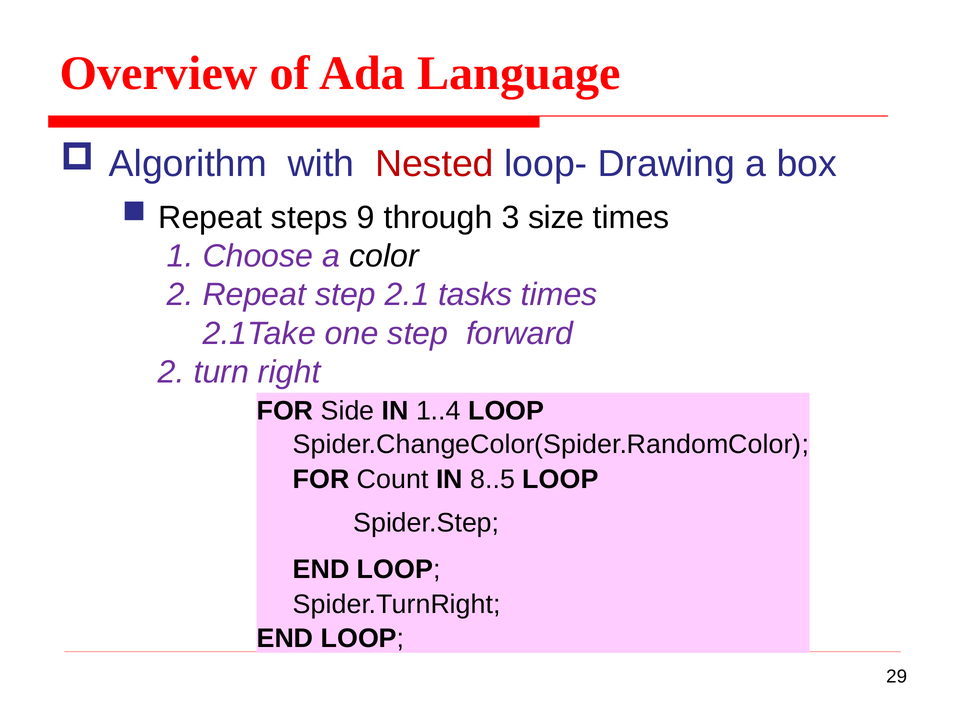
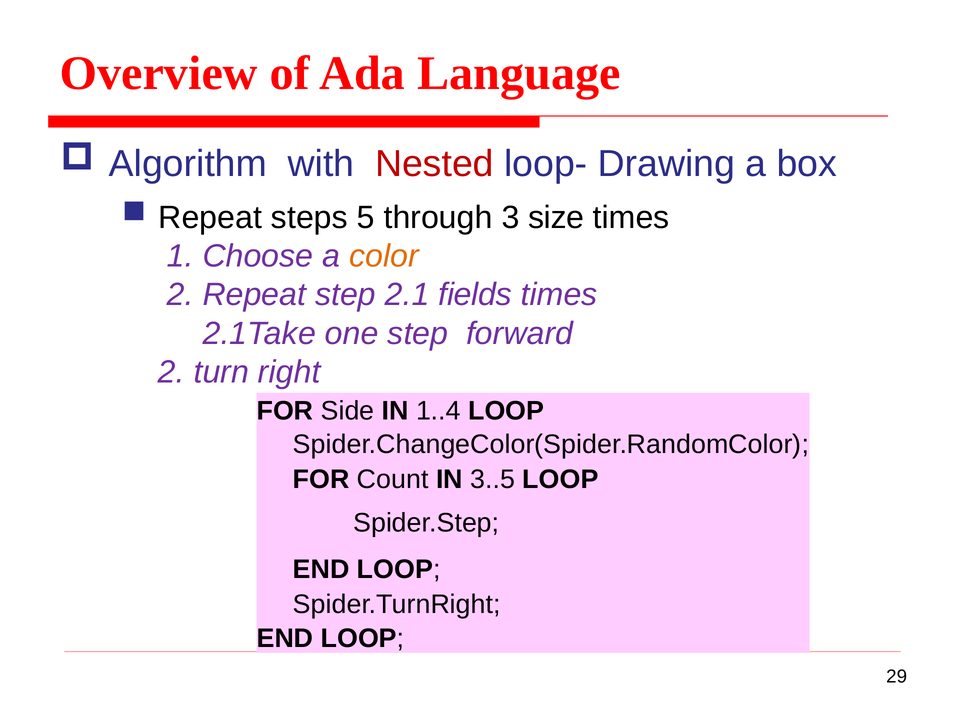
9: 9 -> 5
color colour: black -> orange
tasks: tasks -> fields
8..5: 8..5 -> 3..5
